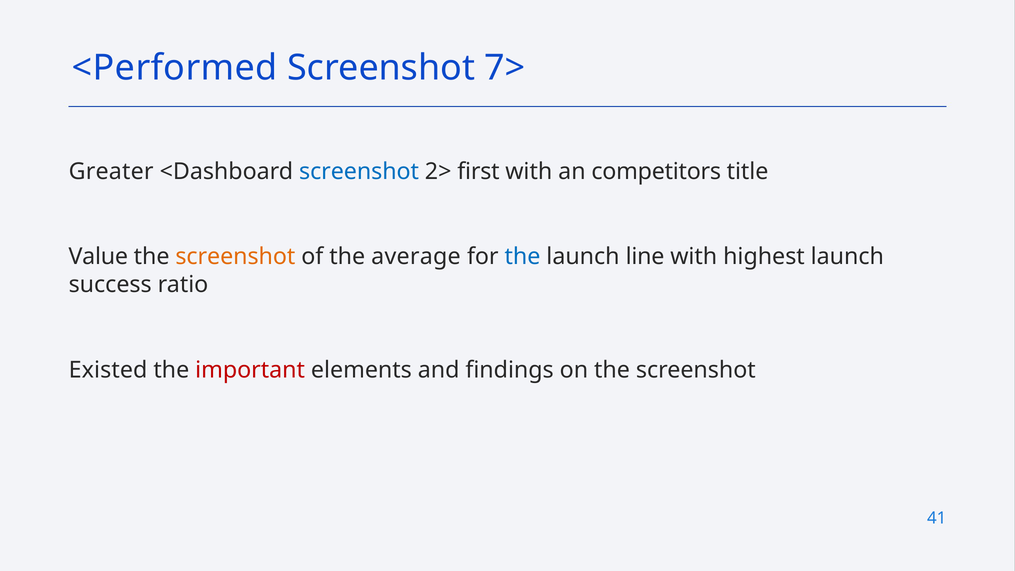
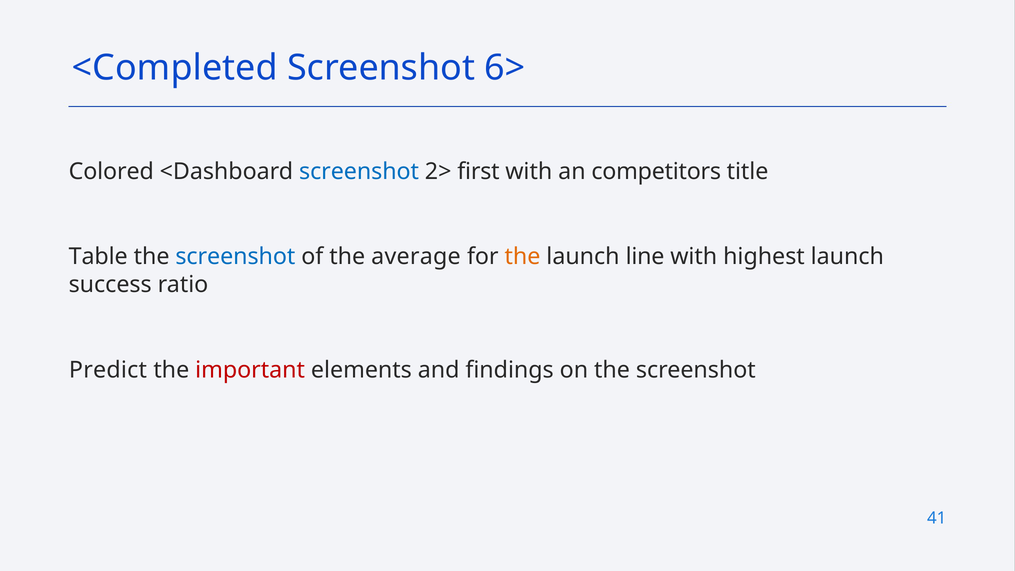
<Performed: <Performed -> <Completed
7>: 7> -> 6>
Greater: Greater -> Colored
Value: Value -> Table
screenshot at (235, 257) colour: orange -> blue
the at (522, 257) colour: blue -> orange
Existed: Existed -> Predict
